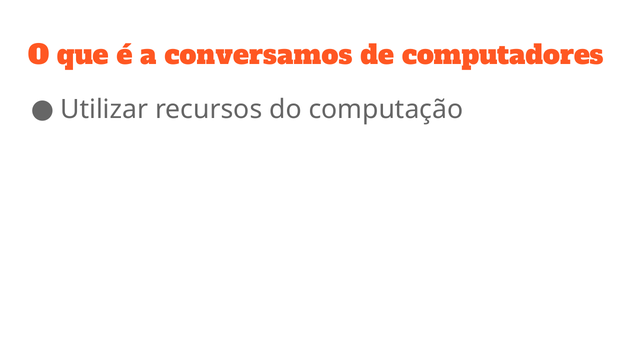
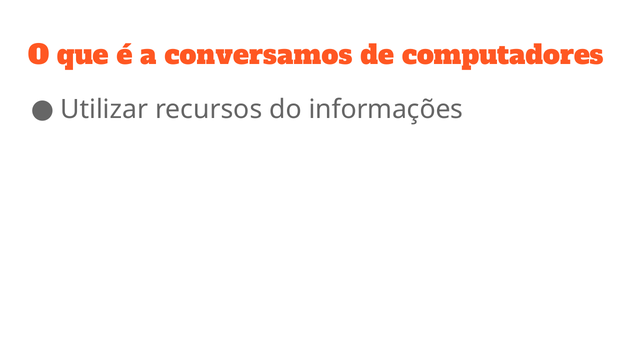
computação: computação -> informações
